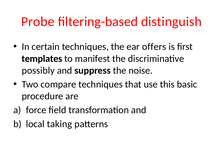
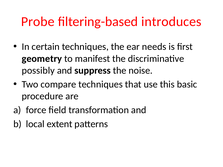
distinguish: distinguish -> introduces
offers: offers -> needs
templates: templates -> geometry
taking: taking -> extent
